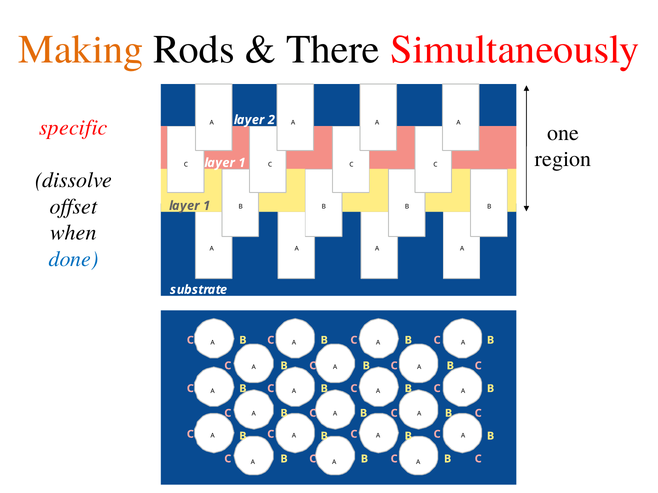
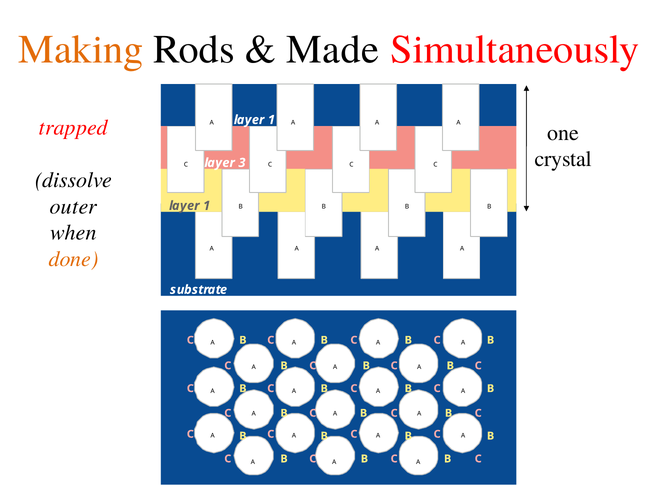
There: There -> Made
2 at (271, 120): 2 -> 1
specific: specific -> trapped
region: region -> crystal
1 at (242, 163): 1 -> 3
offset: offset -> outer
done colour: blue -> orange
